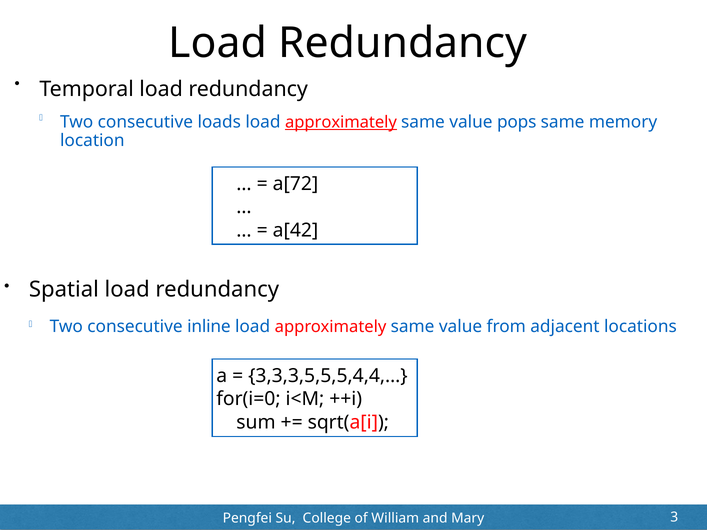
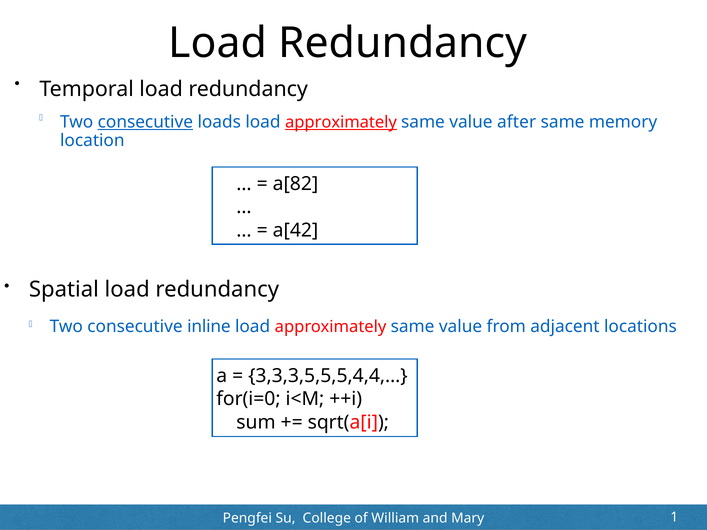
consecutive at (145, 122) underline: none -> present
pops: pops -> after
a[72: a[72 -> a[82
3: 3 -> 1
